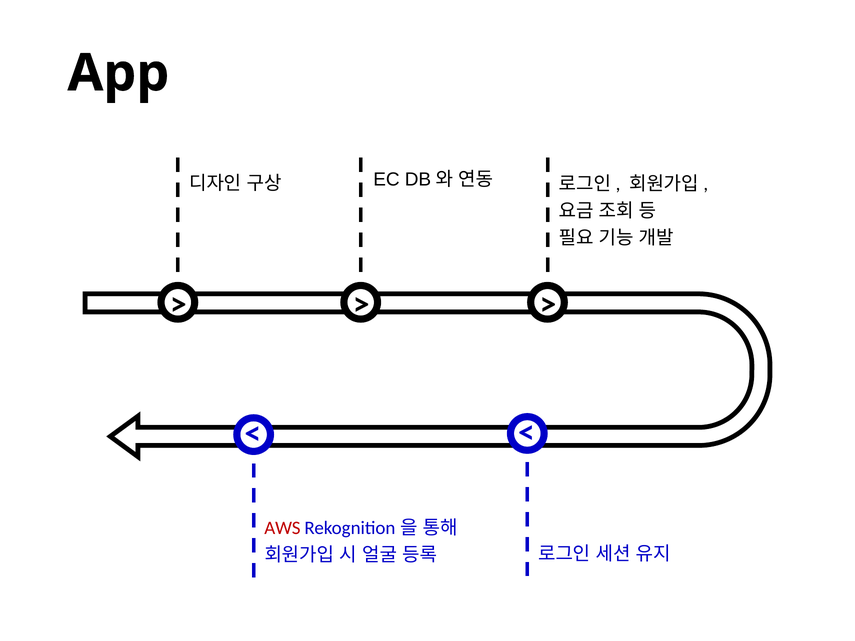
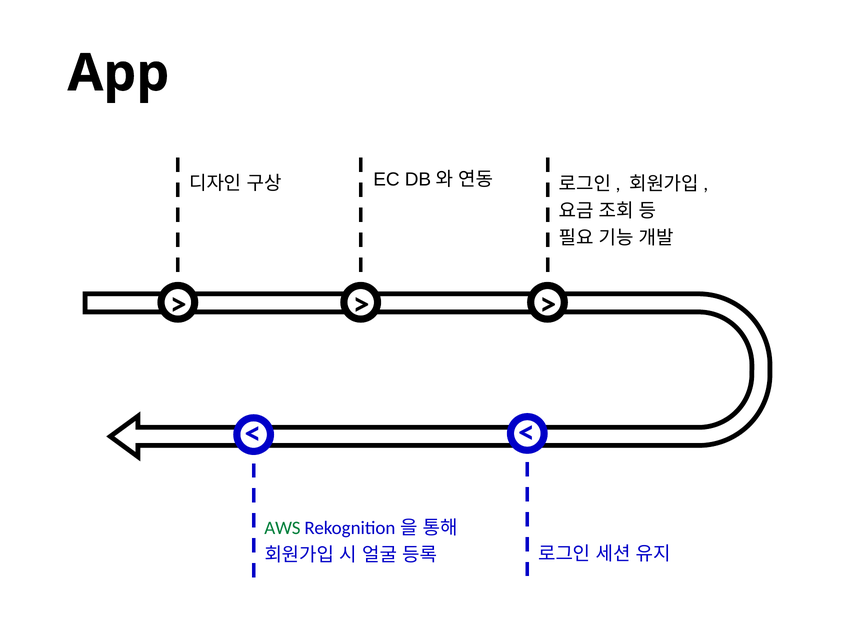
AWS colour: red -> green
